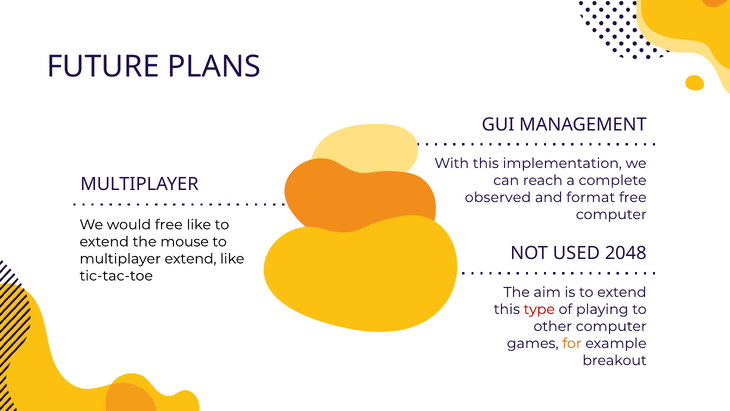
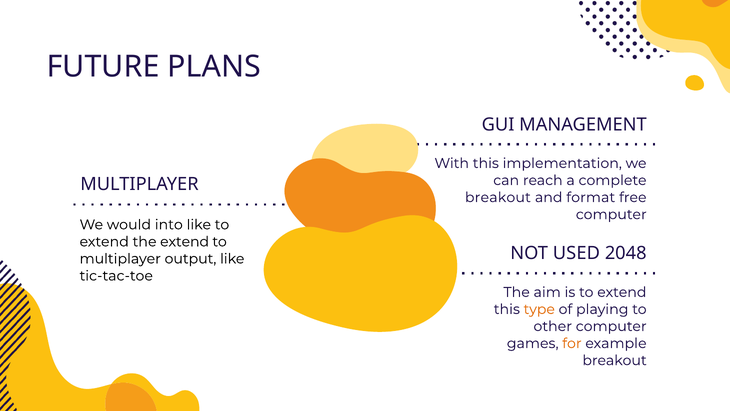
observed at (498, 197): observed -> breakout
would free: free -> into
the mouse: mouse -> extend
multiplayer extend: extend -> output
type colour: red -> orange
